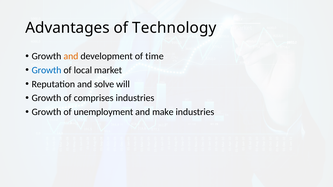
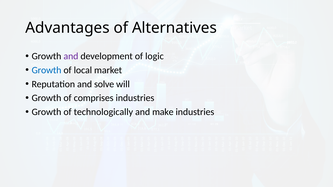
Technology: Technology -> Alternatives
and at (71, 56) colour: orange -> purple
time: time -> logic
unemployment: unemployment -> technologically
